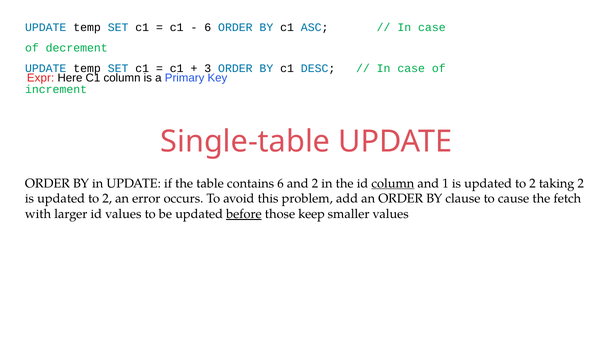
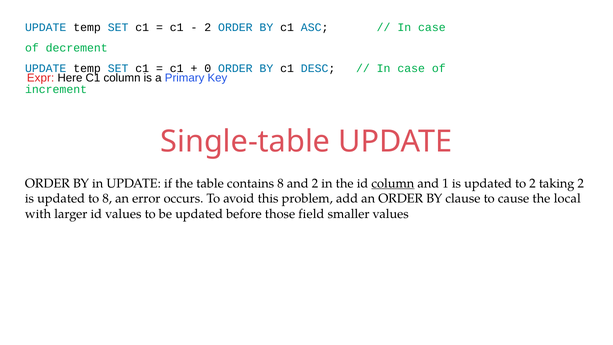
6 at (208, 27): 6 -> 2
3: 3 -> 0
contains 6: 6 -> 8
2 at (107, 199): 2 -> 8
fetch: fetch -> local
before underline: present -> none
keep: keep -> field
